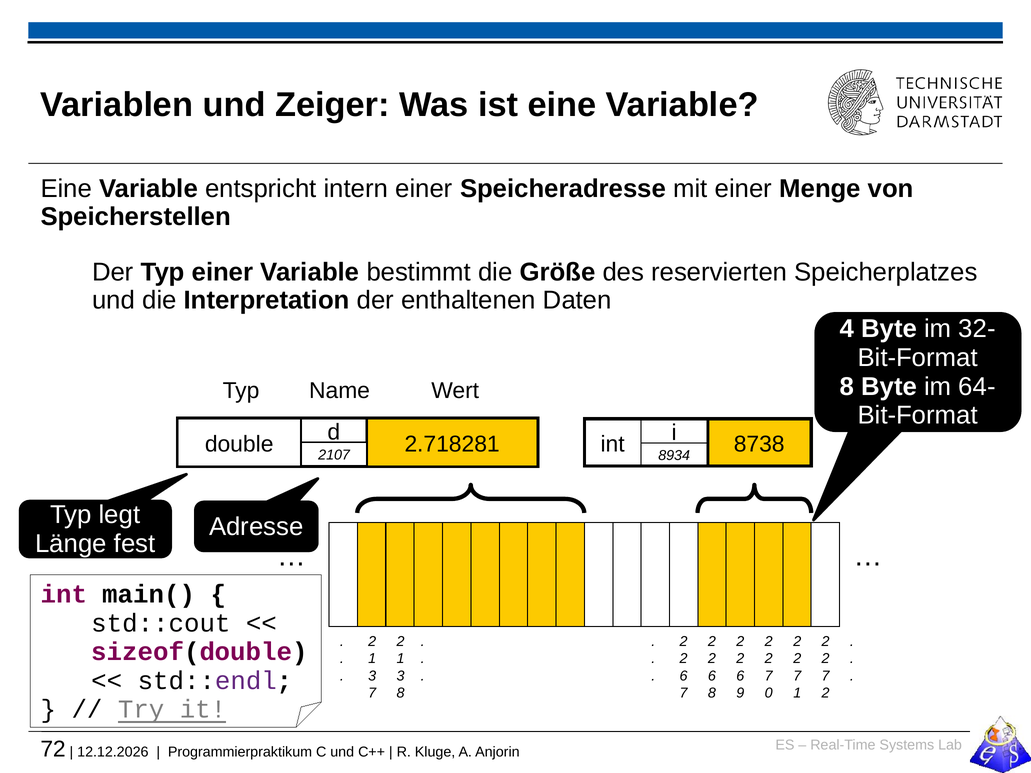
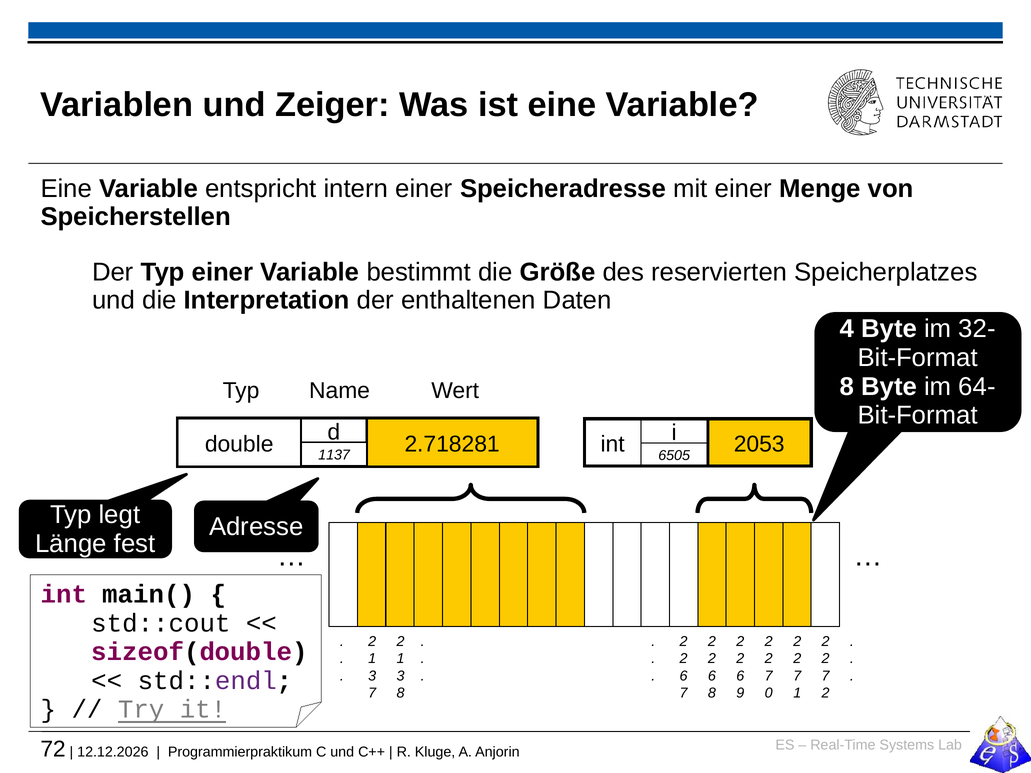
8738: 8738 -> 2053
2107: 2107 -> 1137
8934: 8934 -> 6505
